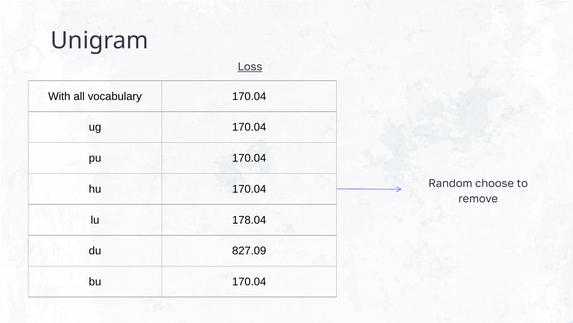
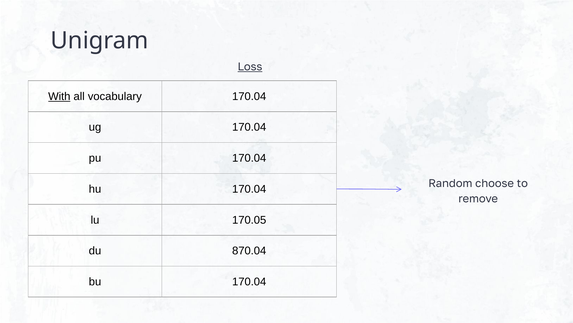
With underline: none -> present
178.04: 178.04 -> 170.05
827.09: 827.09 -> 870.04
